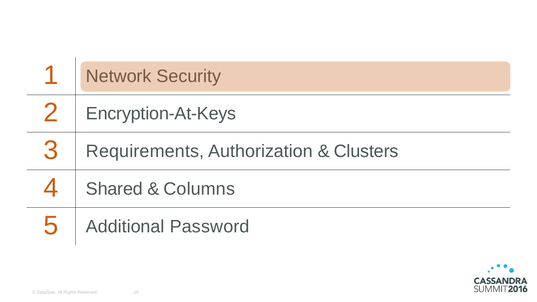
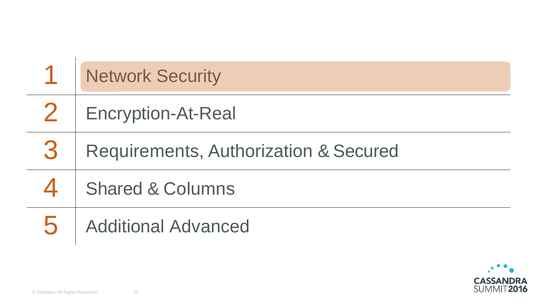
Encryption-At-Keys: Encryption-At-Keys -> Encryption-At-Real
Clusters: Clusters -> Secured
Password: Password -> Advanced
